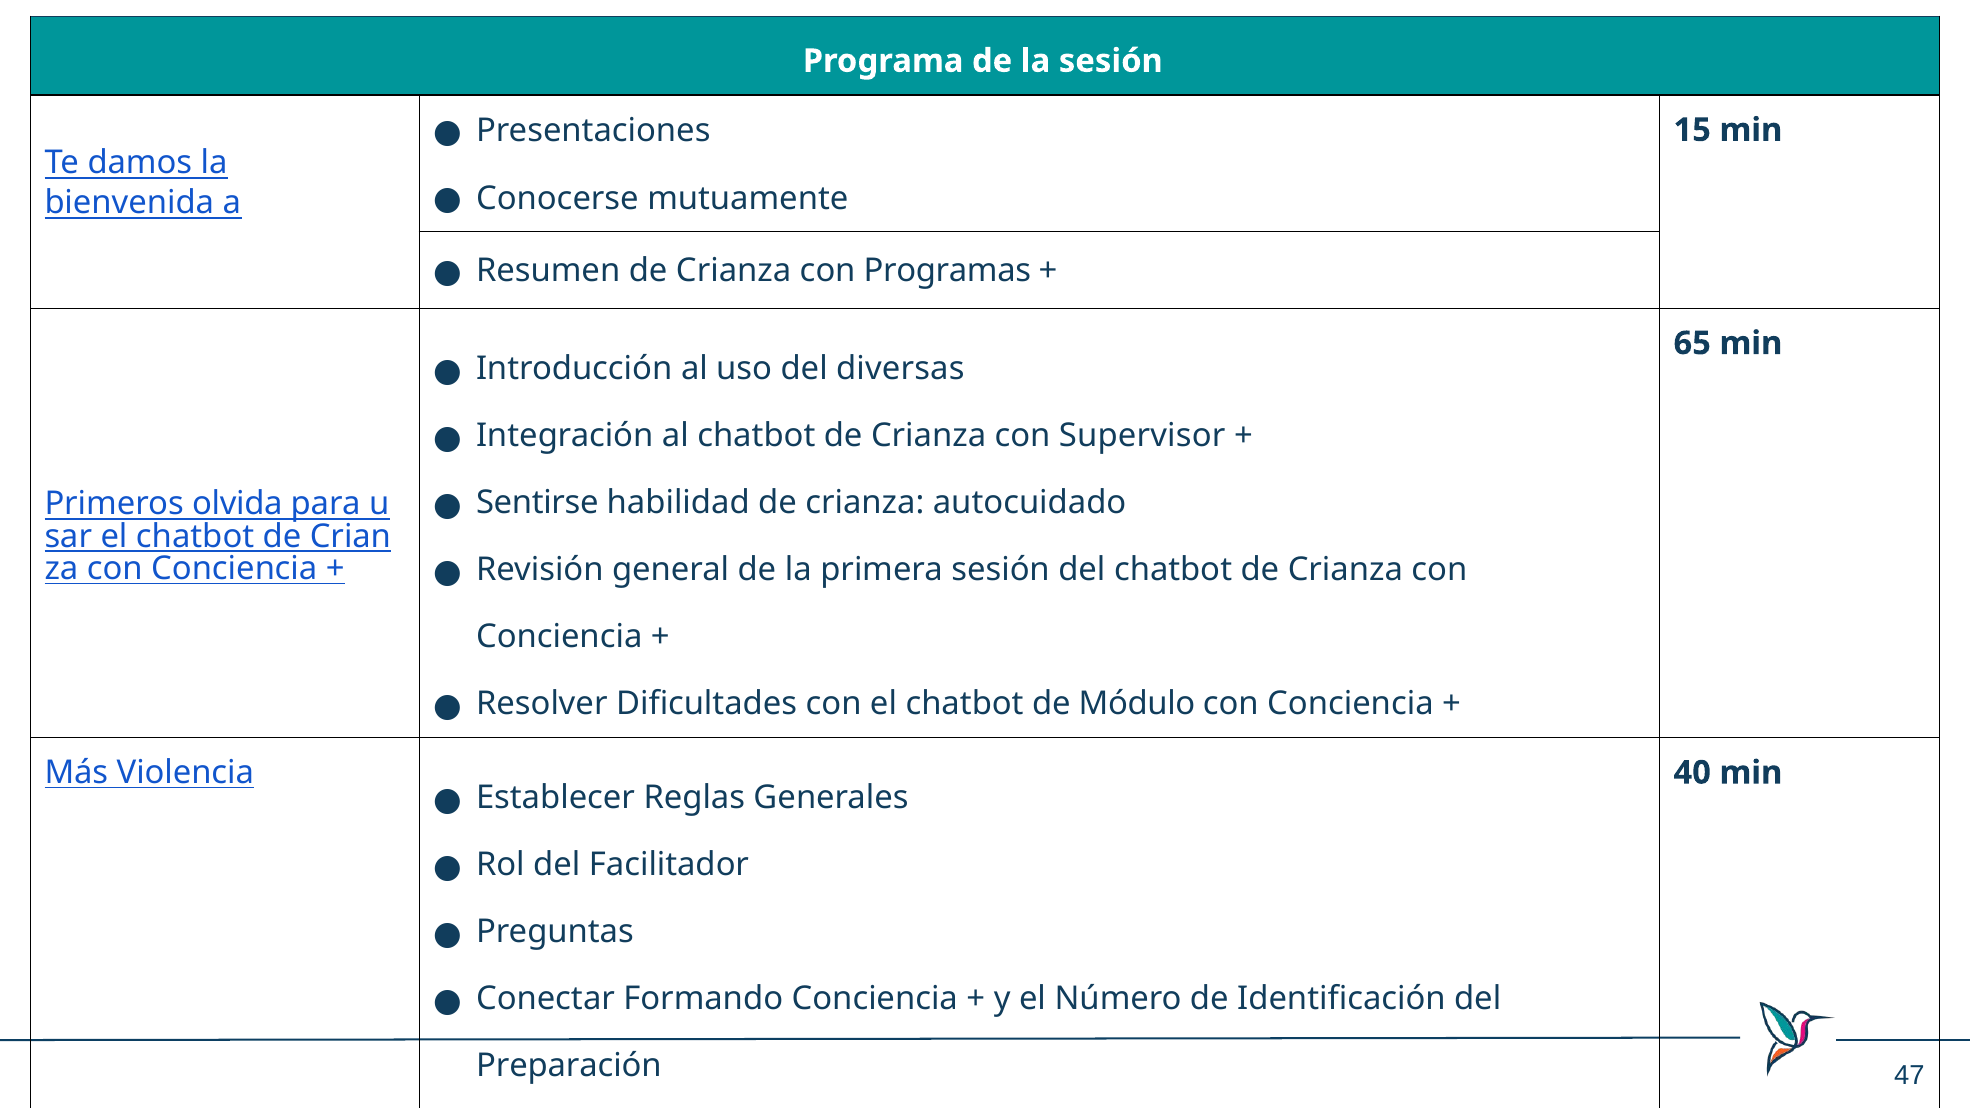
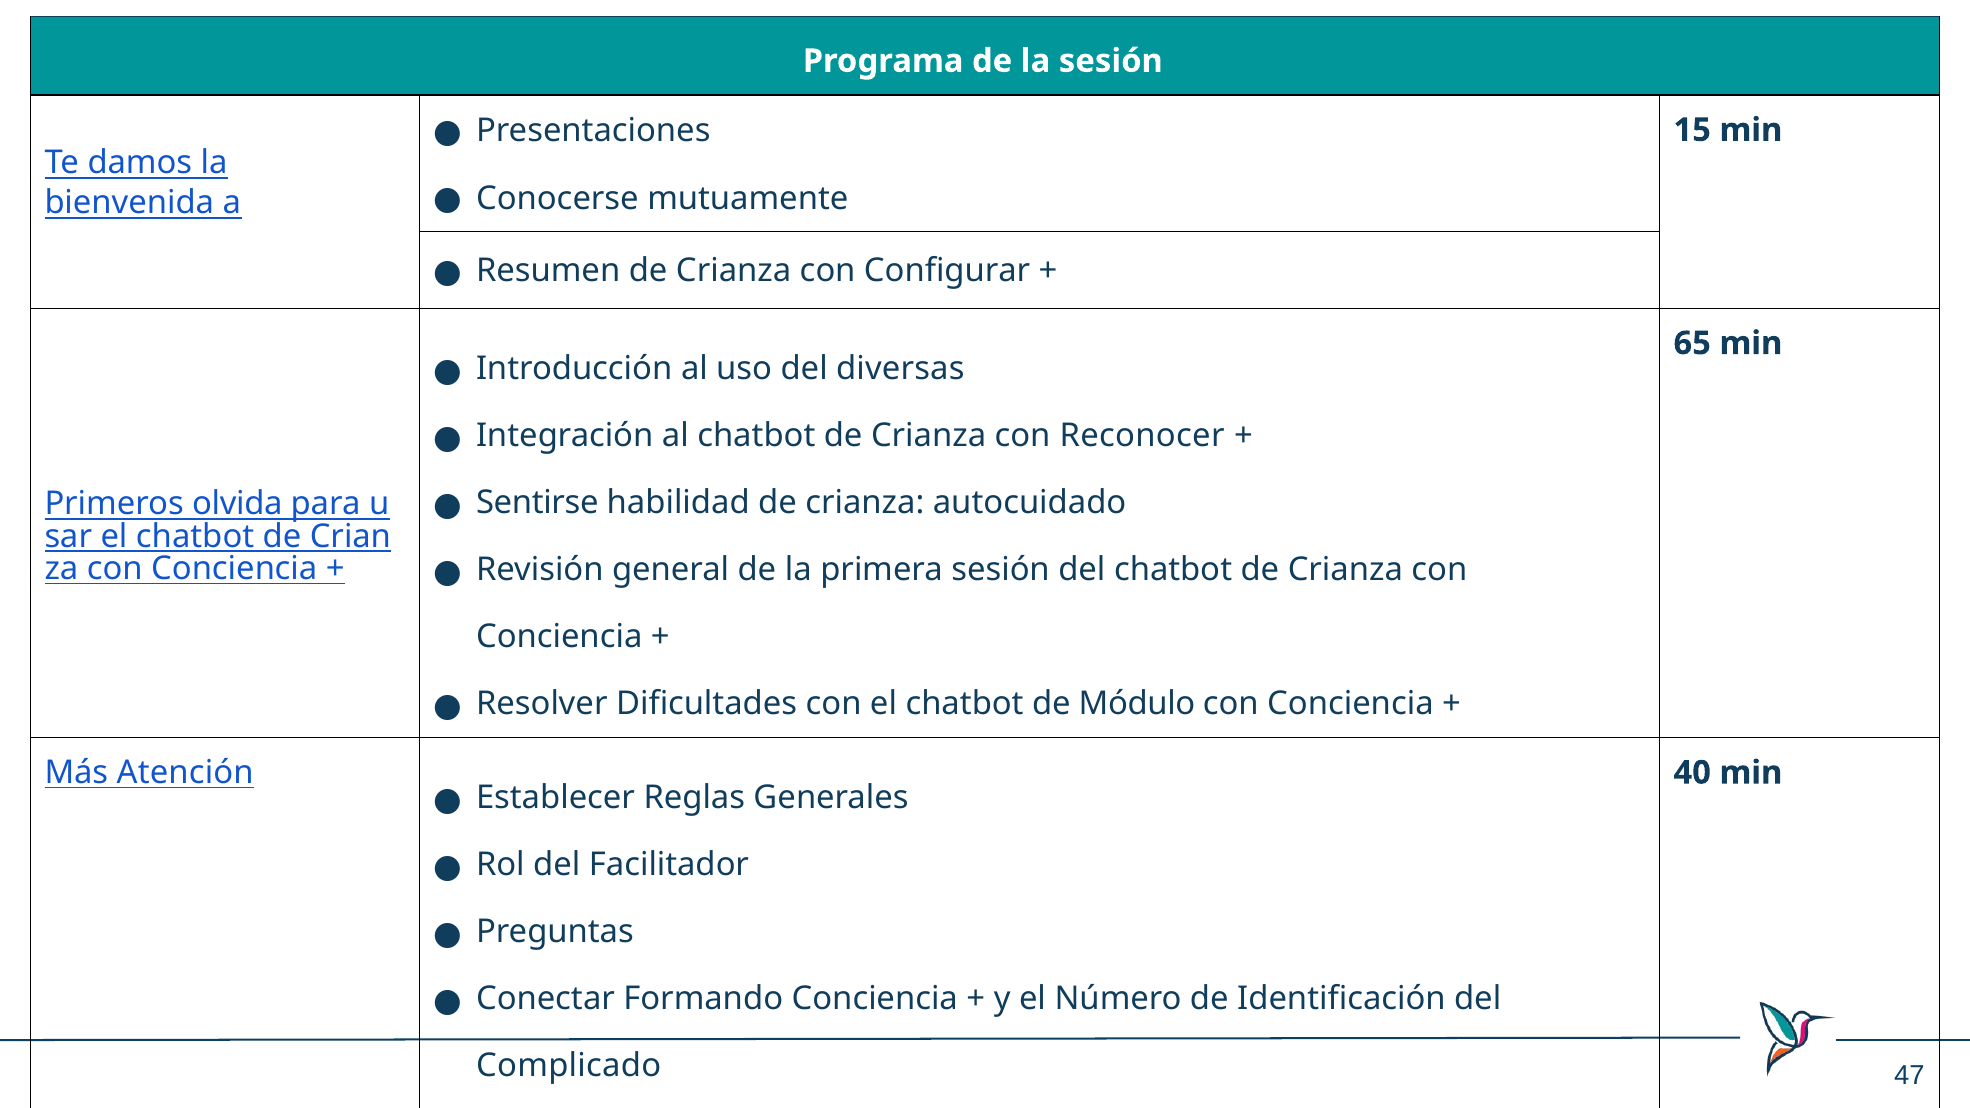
Programas: Programas -> Configurar
Supervisor: Supervisor -> Reconocer
Violencia: Violencia -> Atención
Preparación: Preparación -> Complicado
